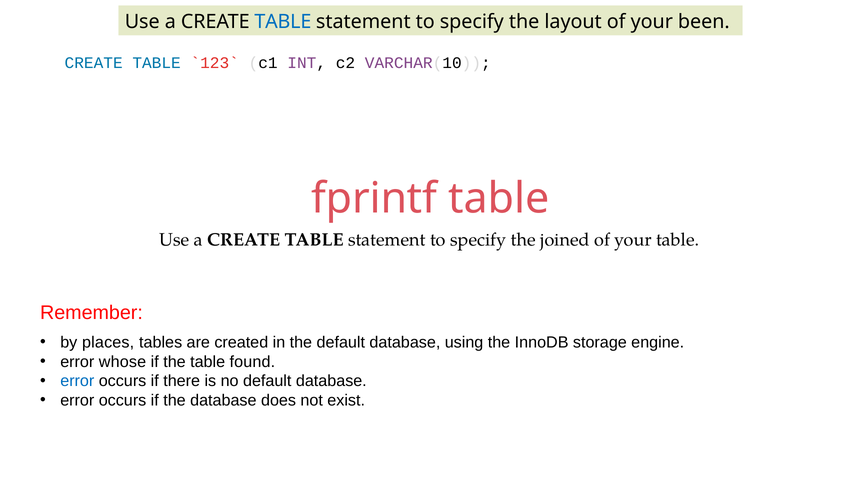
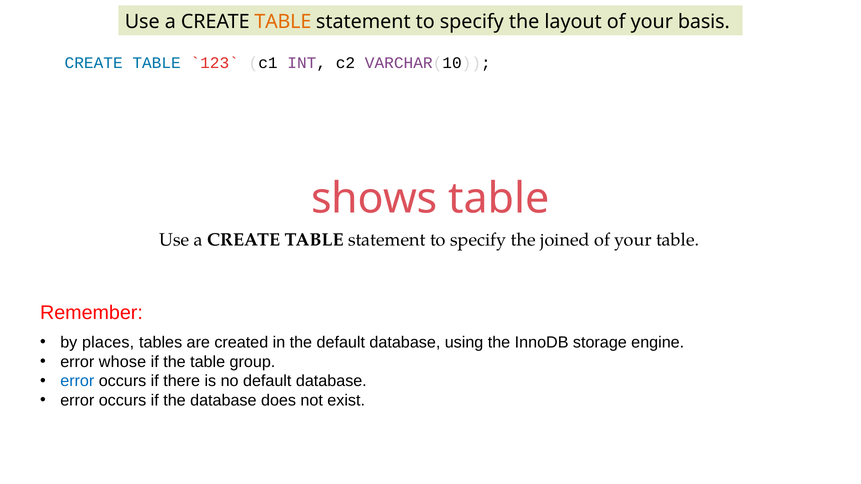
TABLE at (283, 22) colour: blue -> orange
been: been -> basis
fprintf: fprintf -> shows
found: found -> group
